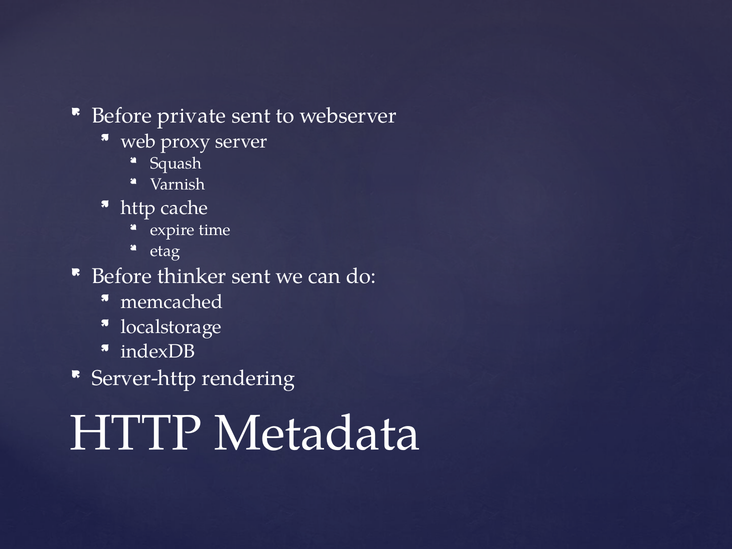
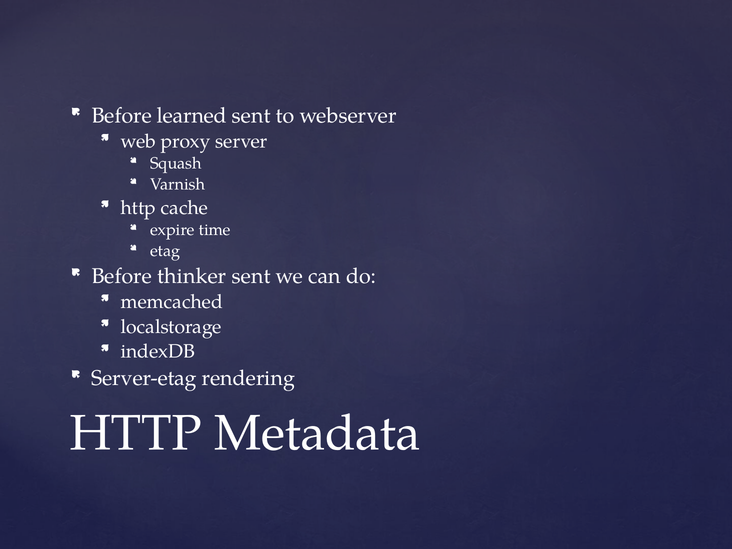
private: private -> learned
Server-http: Server-http -> Server-etag
